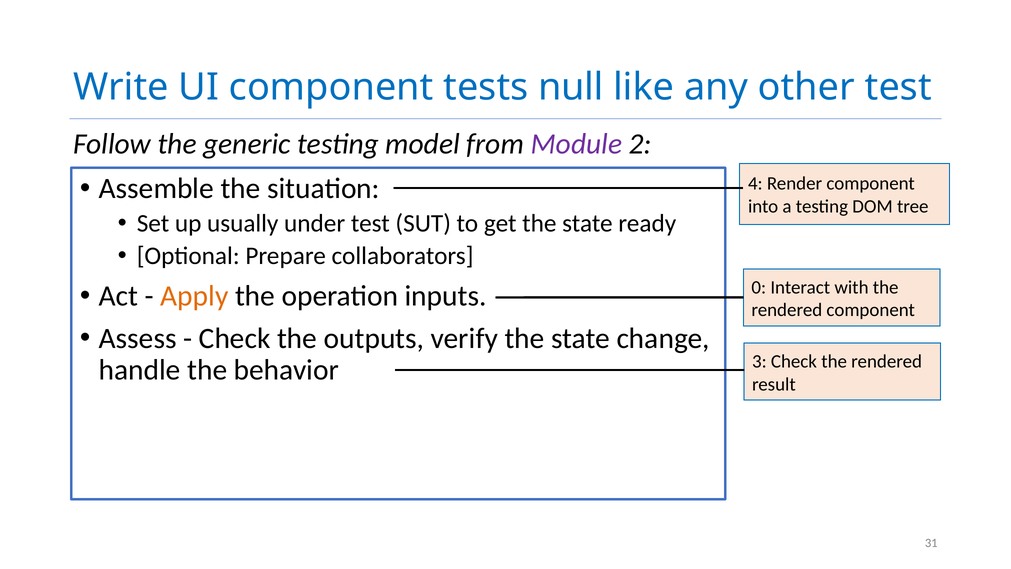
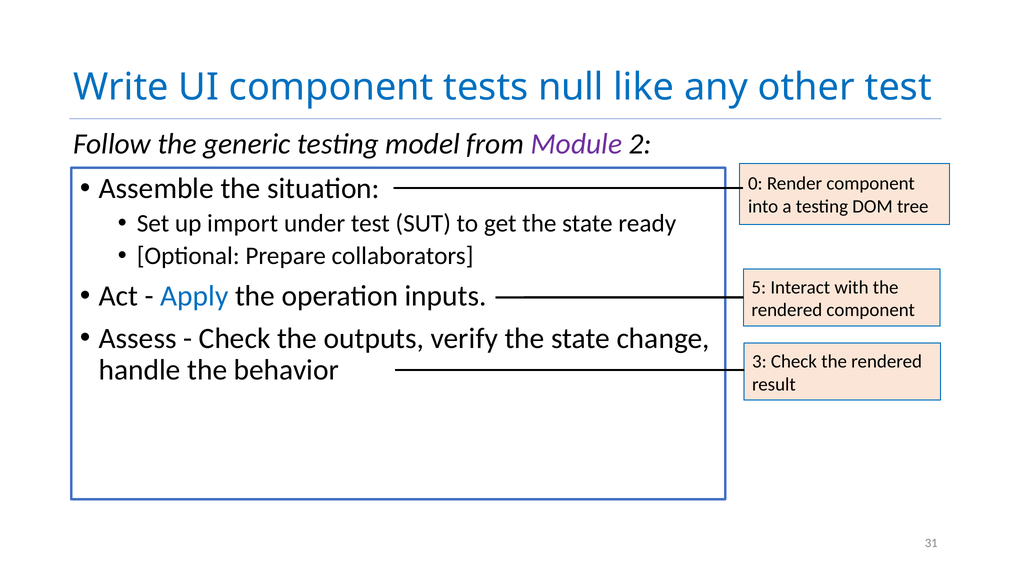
4: 4 -> 0
usually: usually -> import
0: 0 -> 5
Apply colour: orange -> blue
